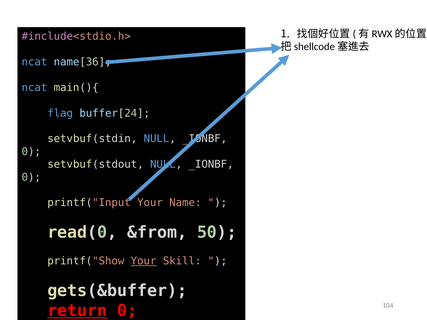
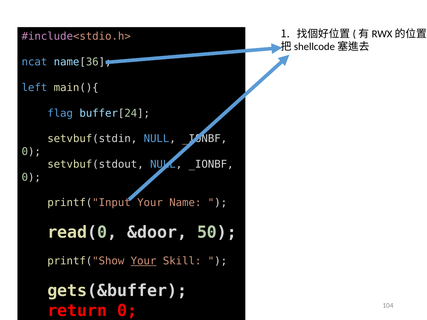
ncat at (34, 88): ncat -> left
&from: &from -> &door
return underline: present -> none
